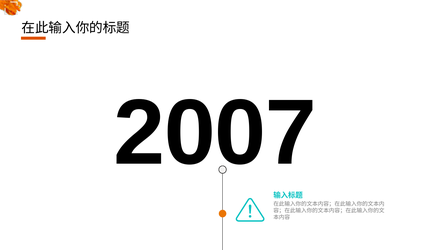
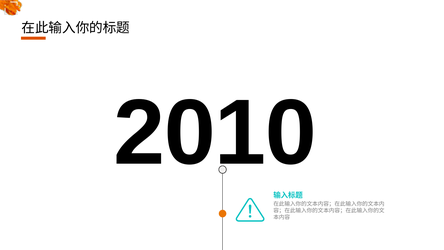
2007: 2007 -> 2010
